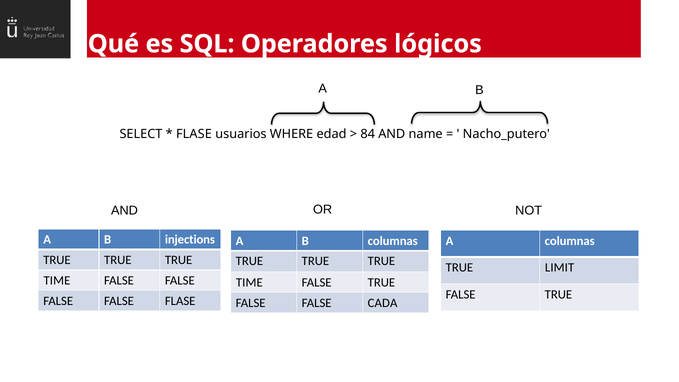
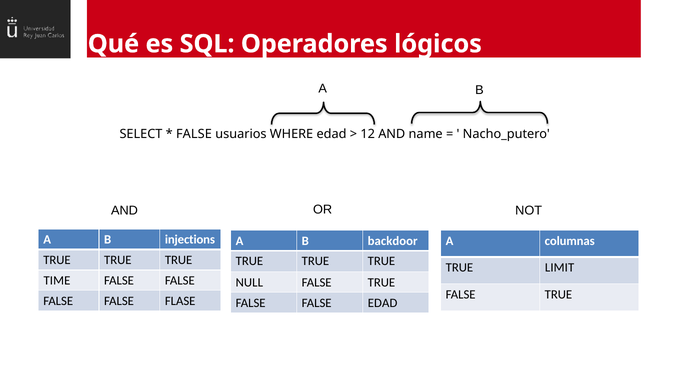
FLASE at (194, 134): FLASE -> FALSE
84: 84 -> 12
B columnas: columnas -> backdoor
TIME at (249, 282): TIME -> NULL
FALSE CADA: CADA -> EDAD
